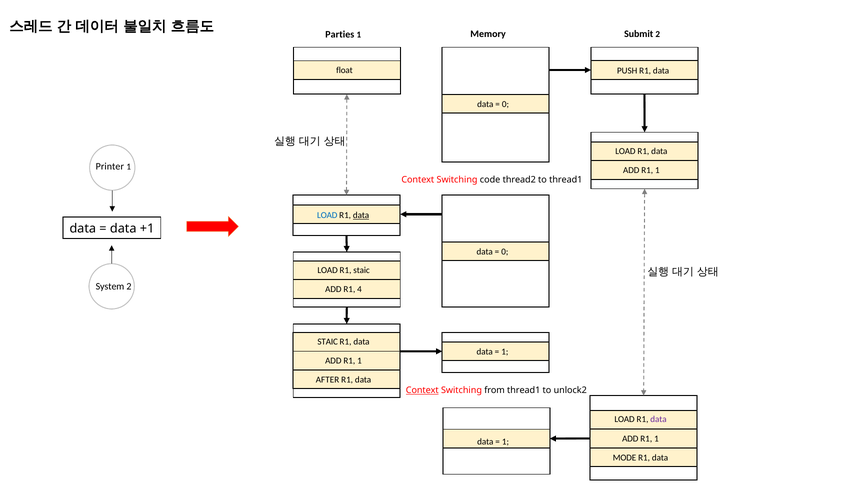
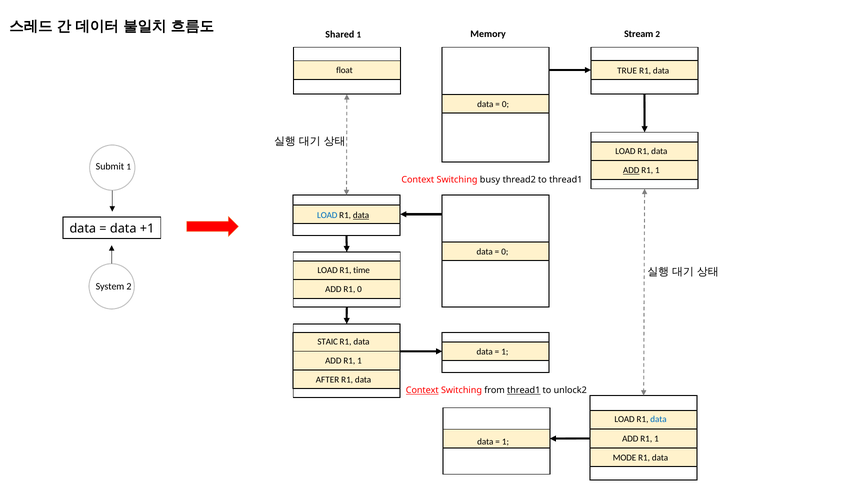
Submit: Submit -> Stream
Parties: Parties -> Shared
PUSH: PUSH -> TRUE
Printer: Printer -> Submit
ADD at (631, 171) underline: none -> present
code: code -> busy
R1 staic: staic -> time
R1 4: 4 -> 0
thread1 at (524, 391) underline: none -> present
data at (658, 420) colour: purple -> blue
